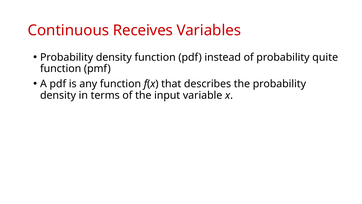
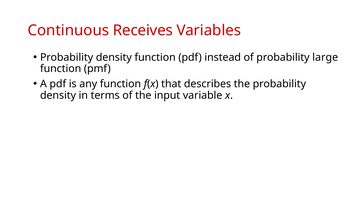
quite: quite -> large
